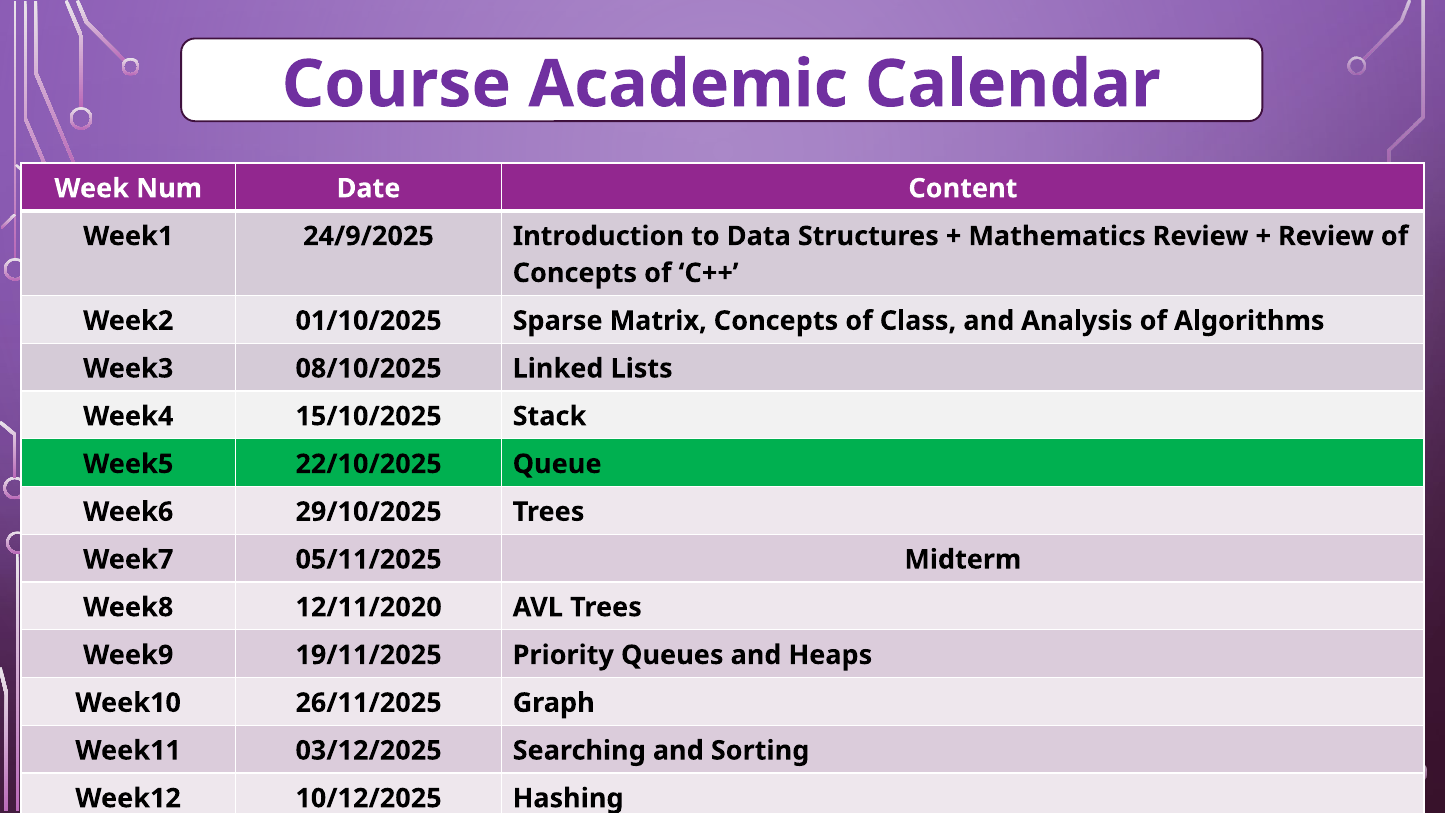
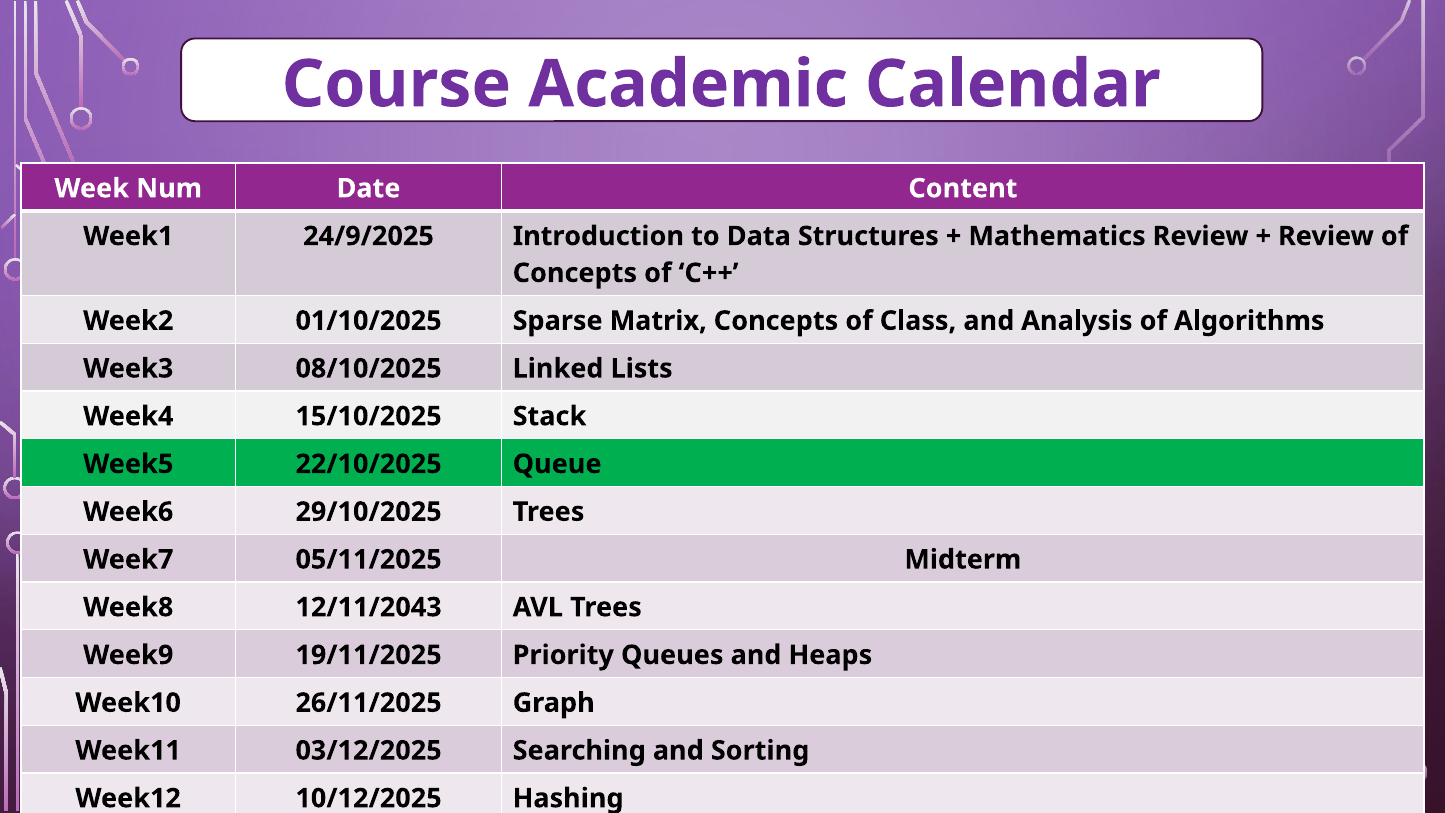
12/11/2020: 12/11/2020 -> 12/11/2043
